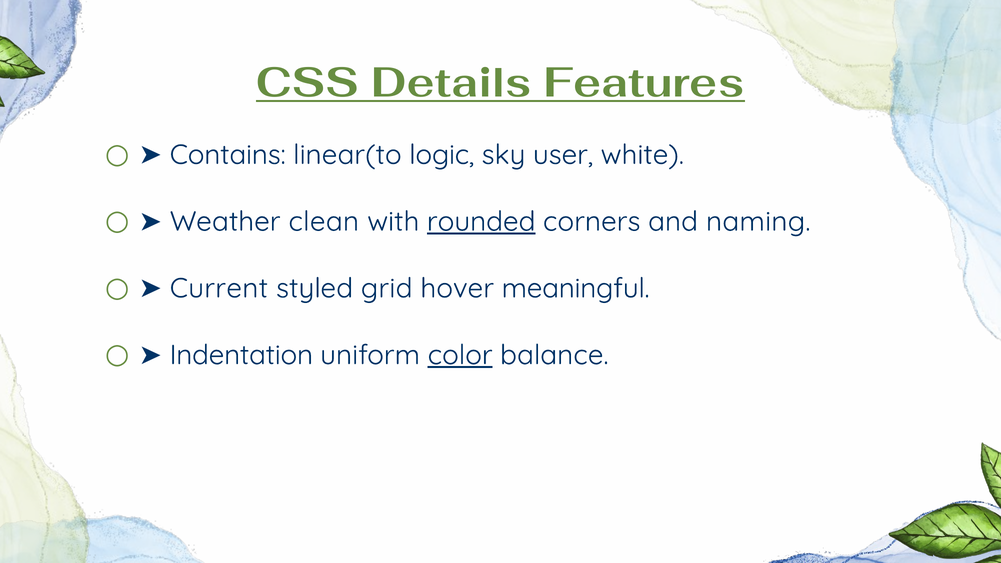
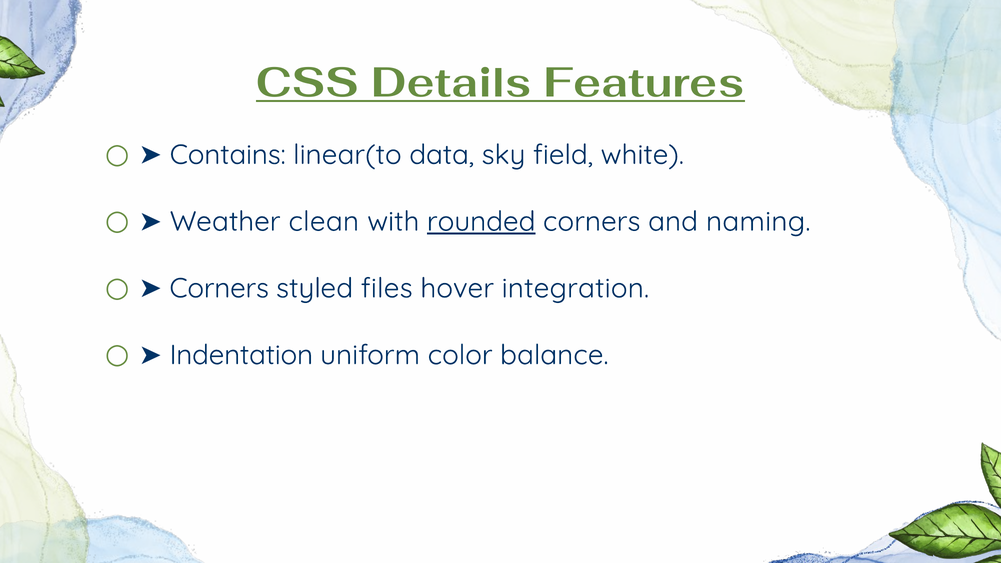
logic: logic -> data
user: user -> field
Current at (219, 288): Current -> Corners
grid: grid -> files
meaningful: meaningful -> integration
color underline: present -> none
